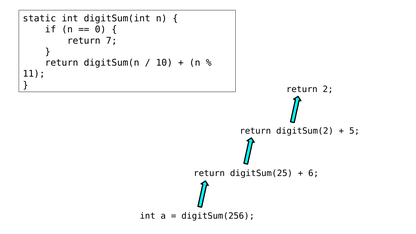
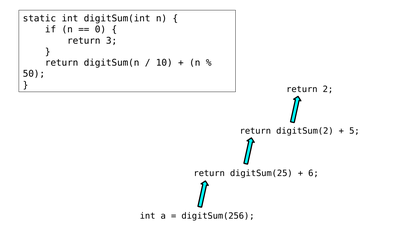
7: 7 -> 3
11: 11 -> 50
